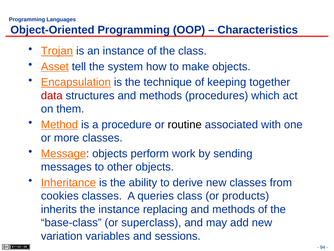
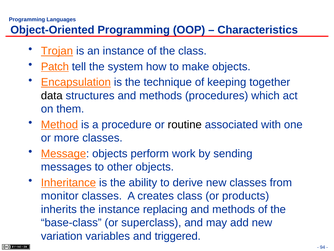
Asset: Asset -> Patch
data colour: red -> black
cookies: cookies -> monitor
queries: queries -> creates
sessions: sessions -> triggered
